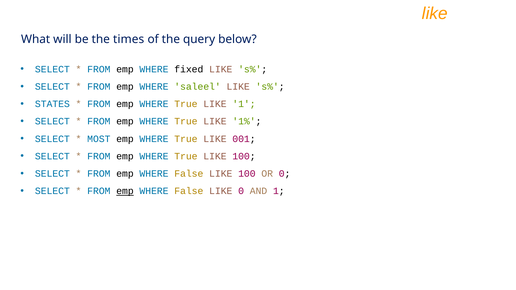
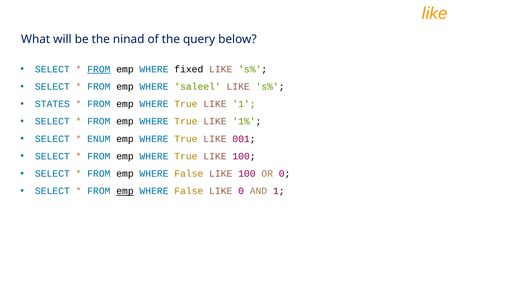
times: times -> ninad
FROM at (99, 69) underline: none -> present
MOST: MOST -> ENUM
